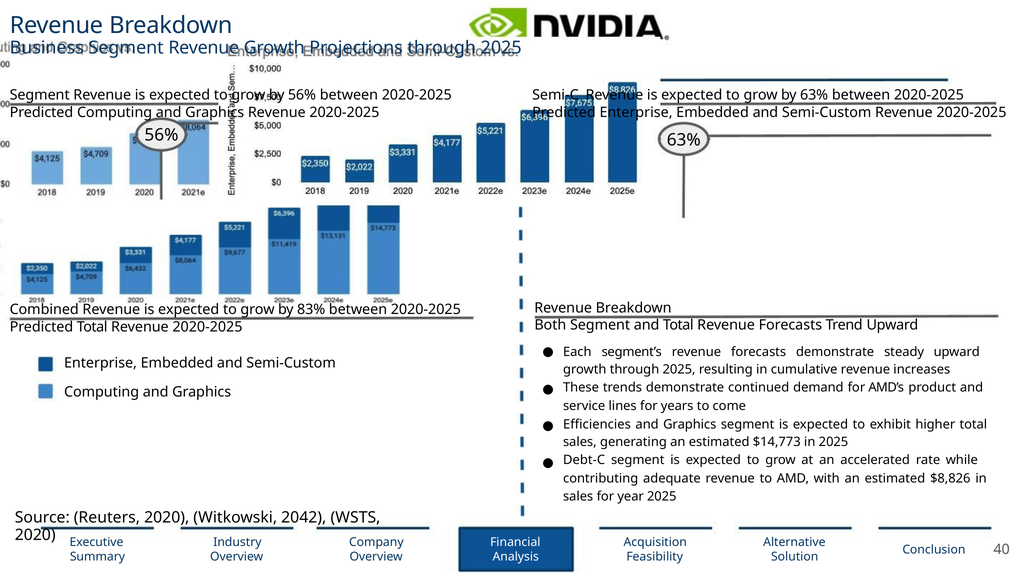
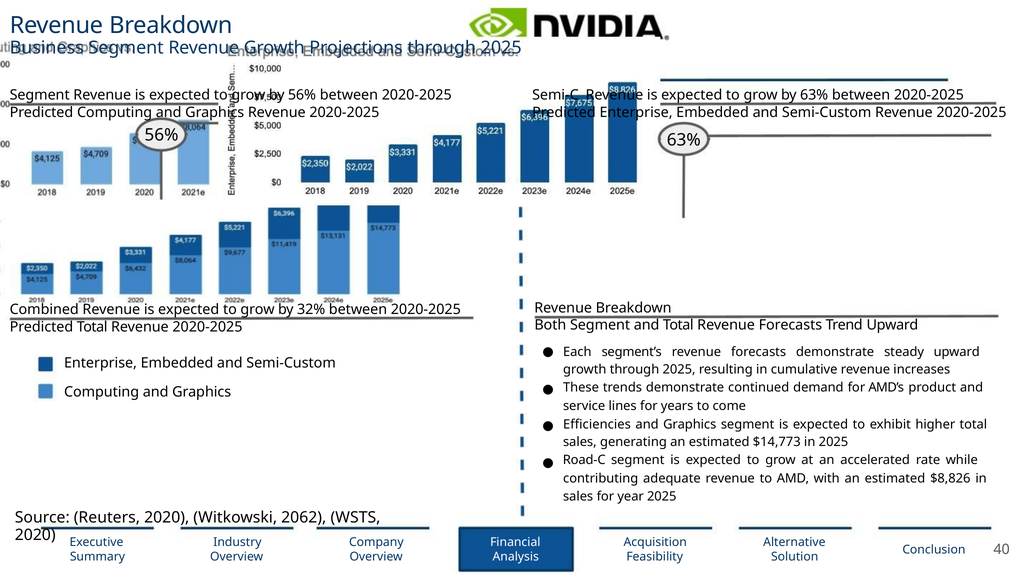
83%: 83% -> 32%
Debt-C: Debt-C -> Road-C
2042: 2042 -> 2062
